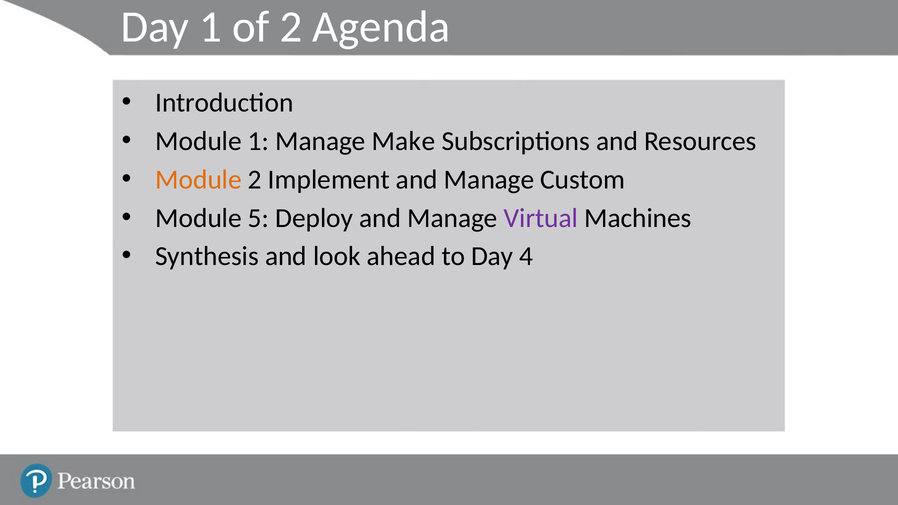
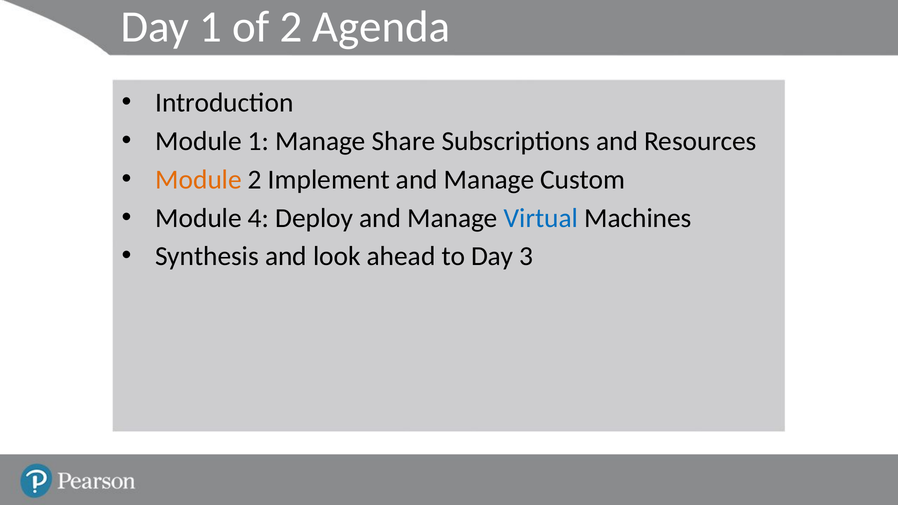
Make: Make -> Share
5: 5 -> 4
Virtual colour: purple -> blue
4: 4 -> 3
